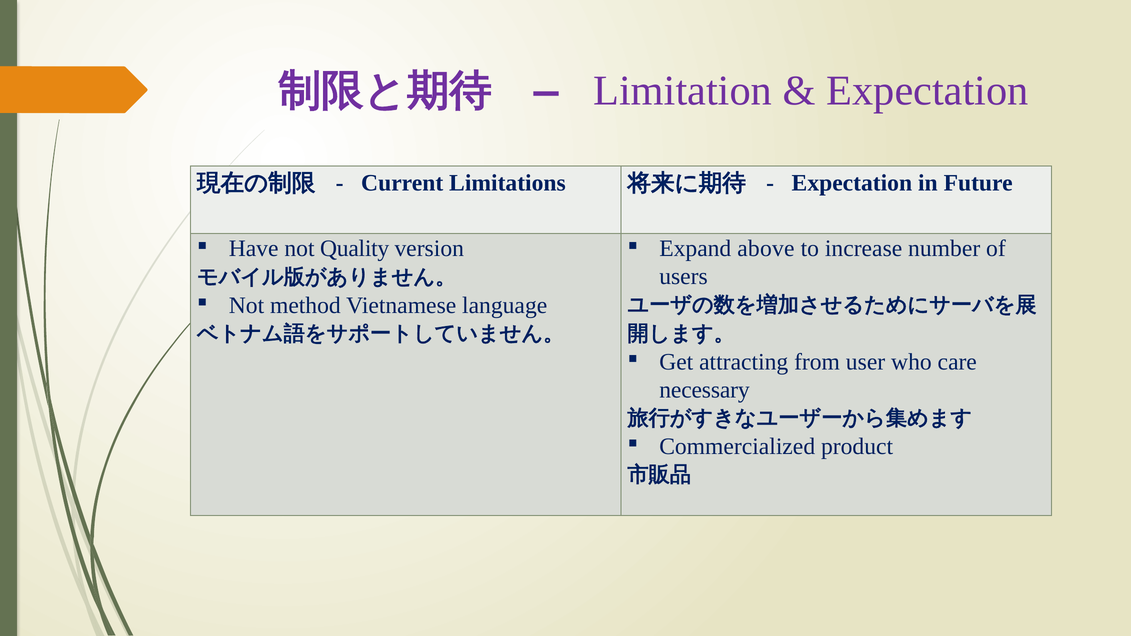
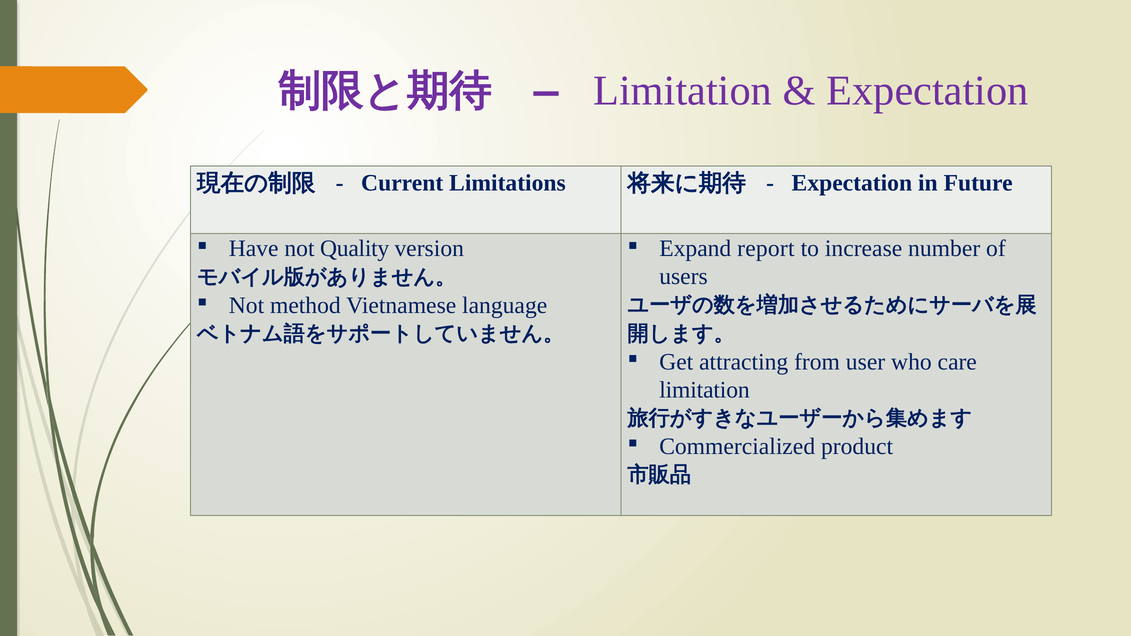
above: above -> report
necessary at (705, 390): necessary -> limitation
